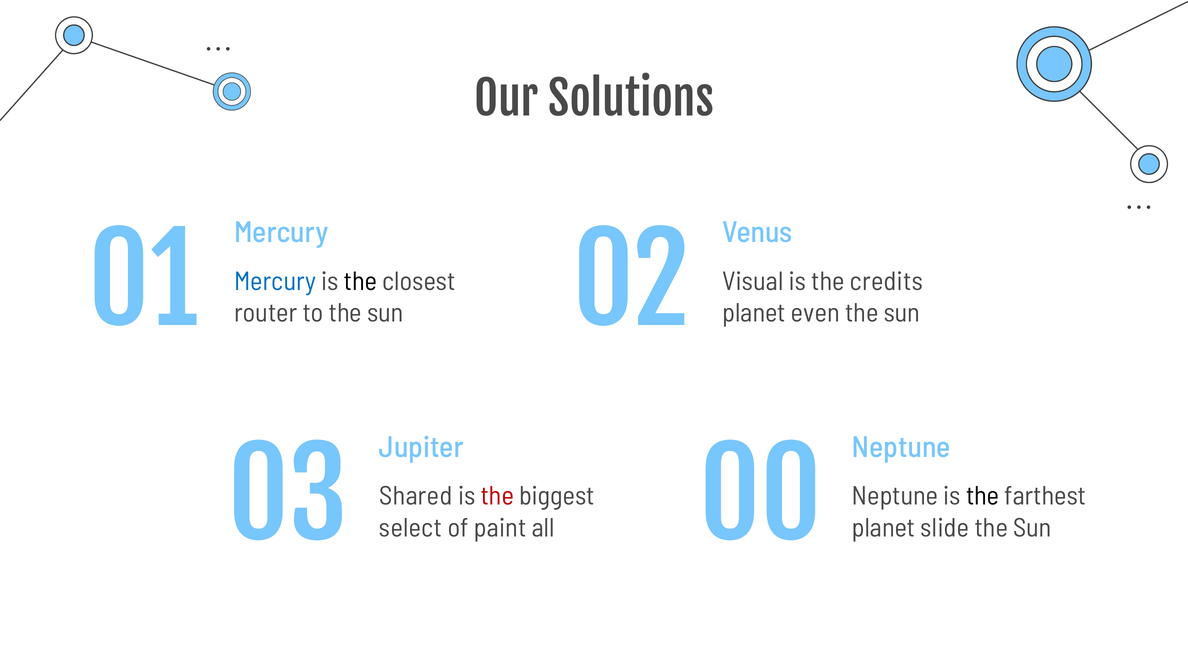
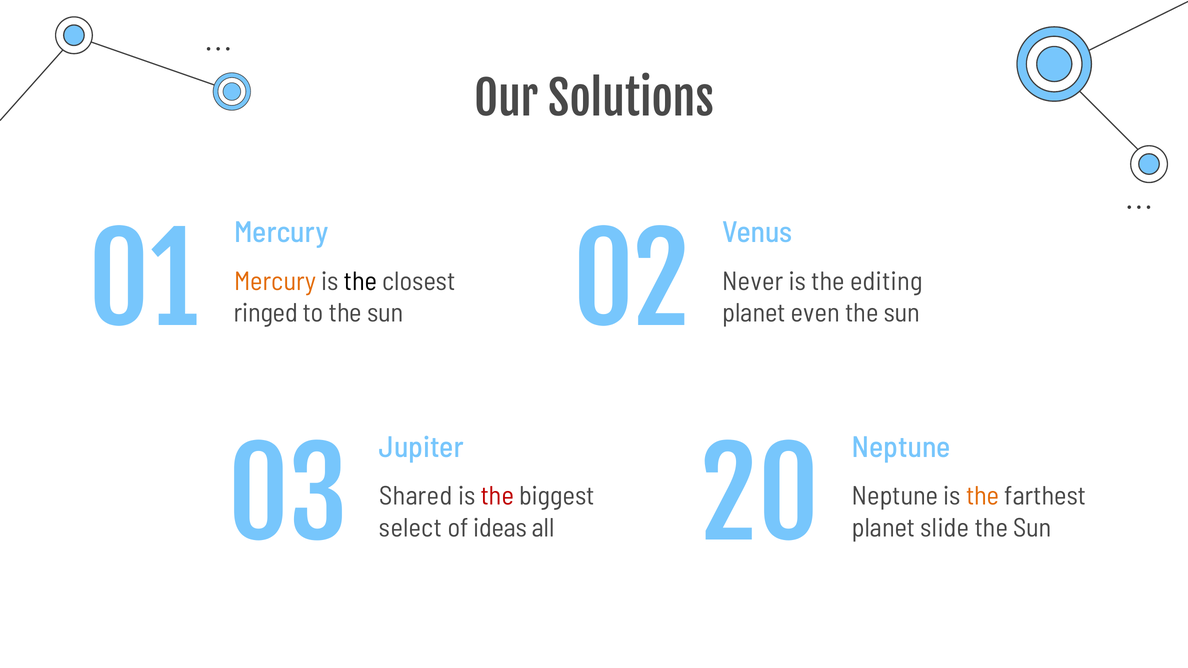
Mercury at (275, 281) colour: blue -> orange
Visual: Visual -> Never
credits: credits -> editing
router: router -> ringed
00: 00 -> 20
the at (983, 496) colour: black -> orange
paint: paint -> ideas
